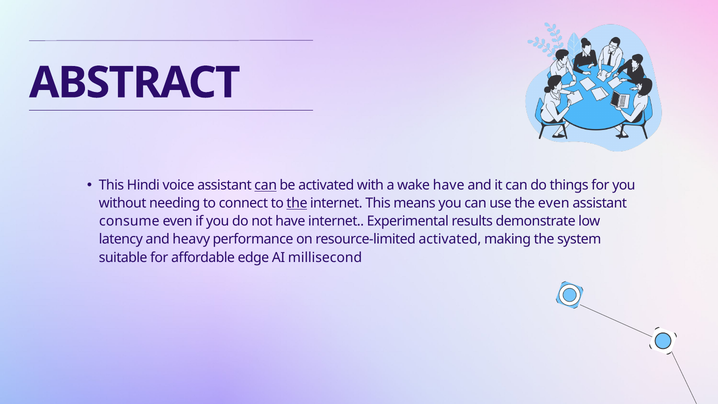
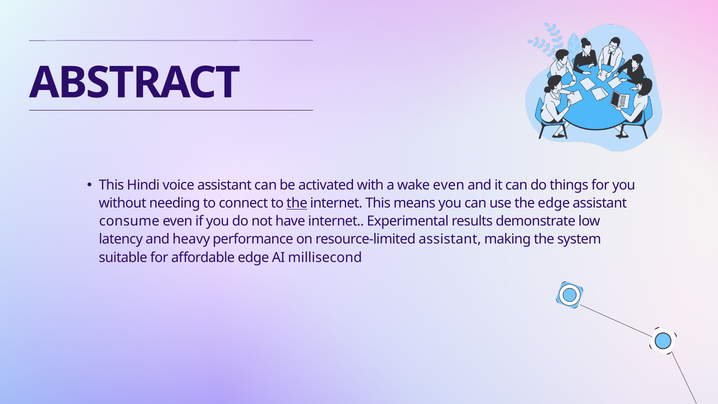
can at (266, 185) underline: present -> none
wake have: have -> even
the even: even -> edge
resource-limited activated: activated -> assistant
